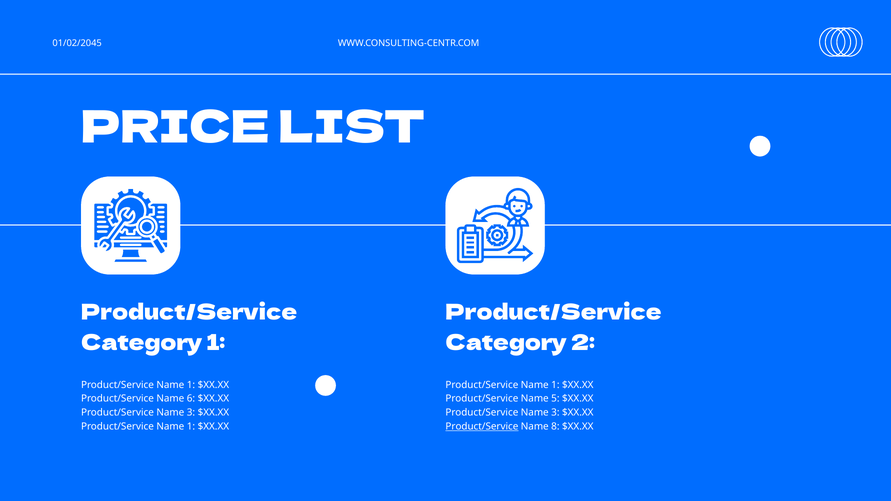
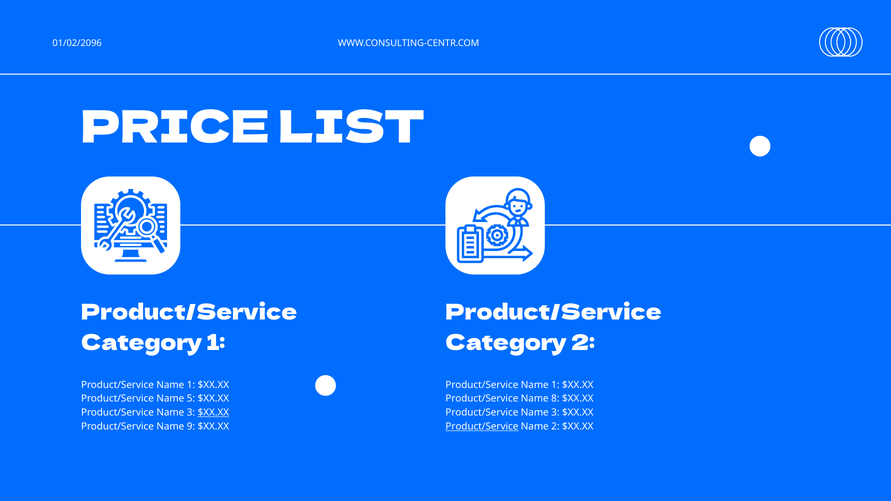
01/02/2045: 01/02/2045 -> 01/02/2096
6: 6 -> 5
5: 5 -> 8
$XX.XX at (213, 413) underline: none -> present
1 at (191, 427): 1 -> 9
Name 8: 8 -> 2
